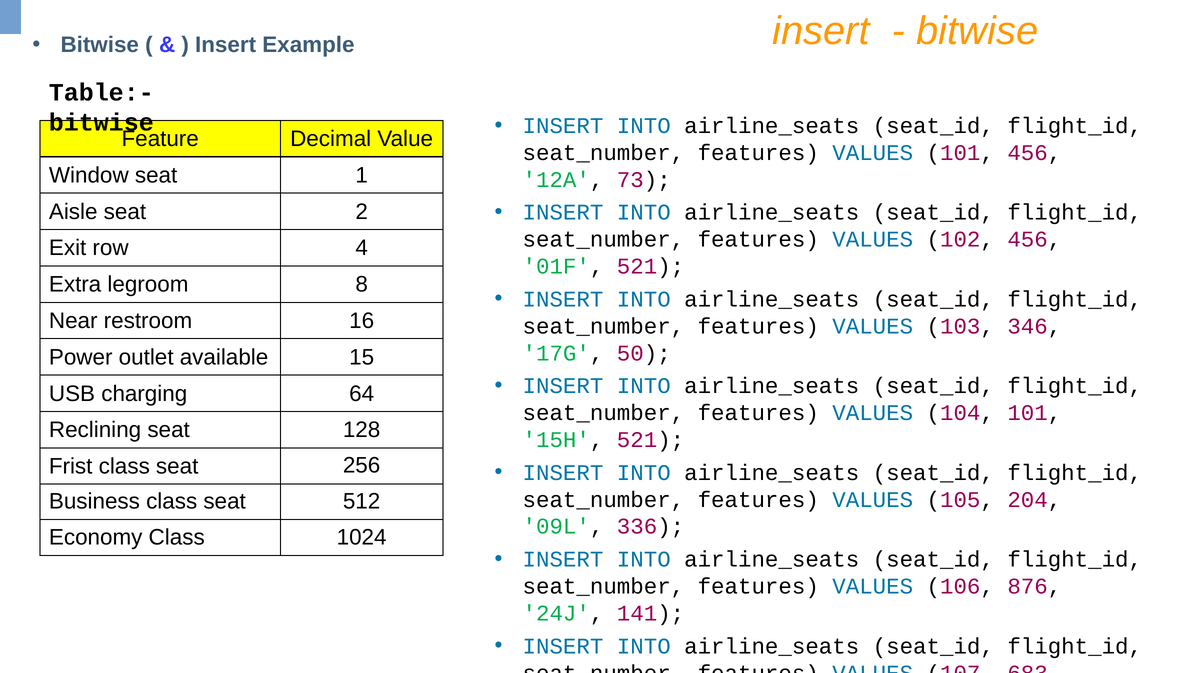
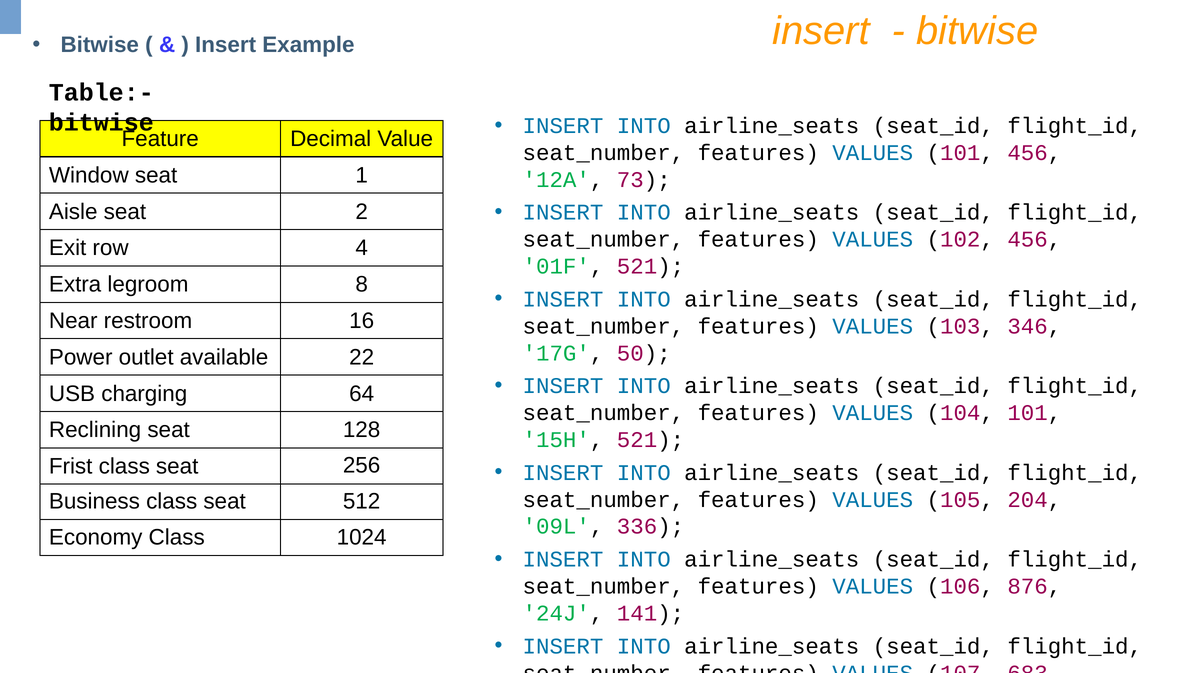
15: 15 -> 22
